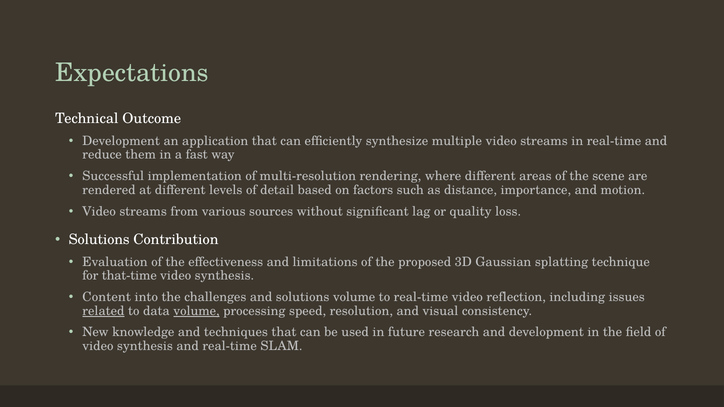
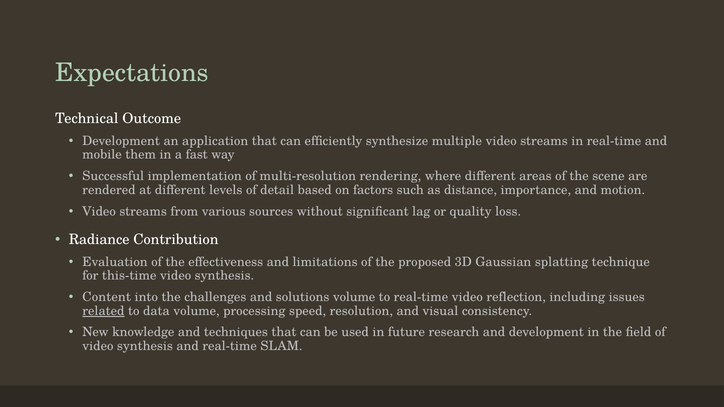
reduce: reduce -> mobile
Solutions at (99, 240): Solutions -> Radiance
that-time: that-time -> this-time
volume at (196, 311) underline: present -> none
